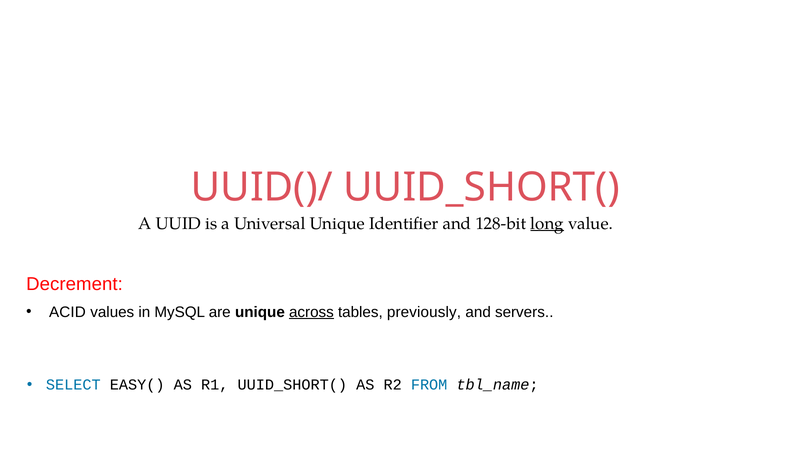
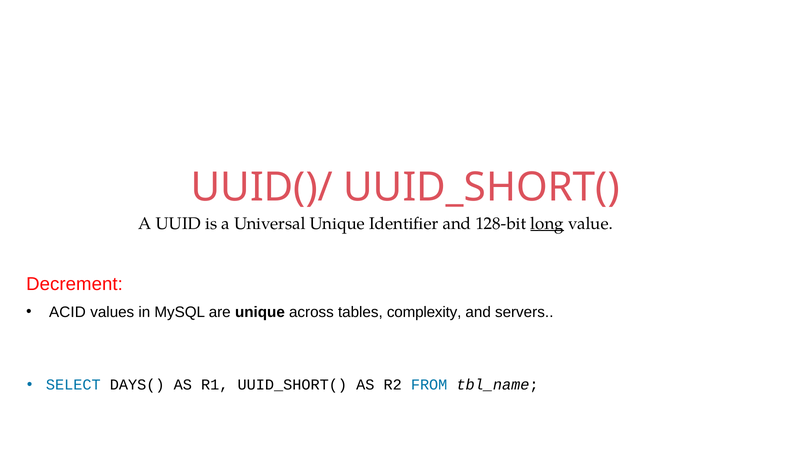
across underline: present -> none
previously: previously -> complexity
EASY(: EASY( -> DAYS(
